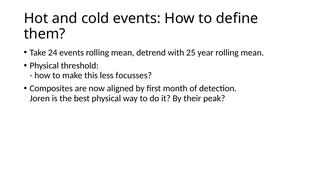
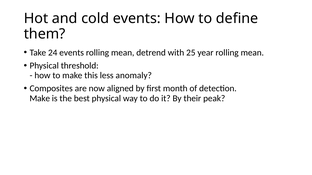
focusses: focusses -> anomaly
Joren at (40, 99): Joren -> Make
